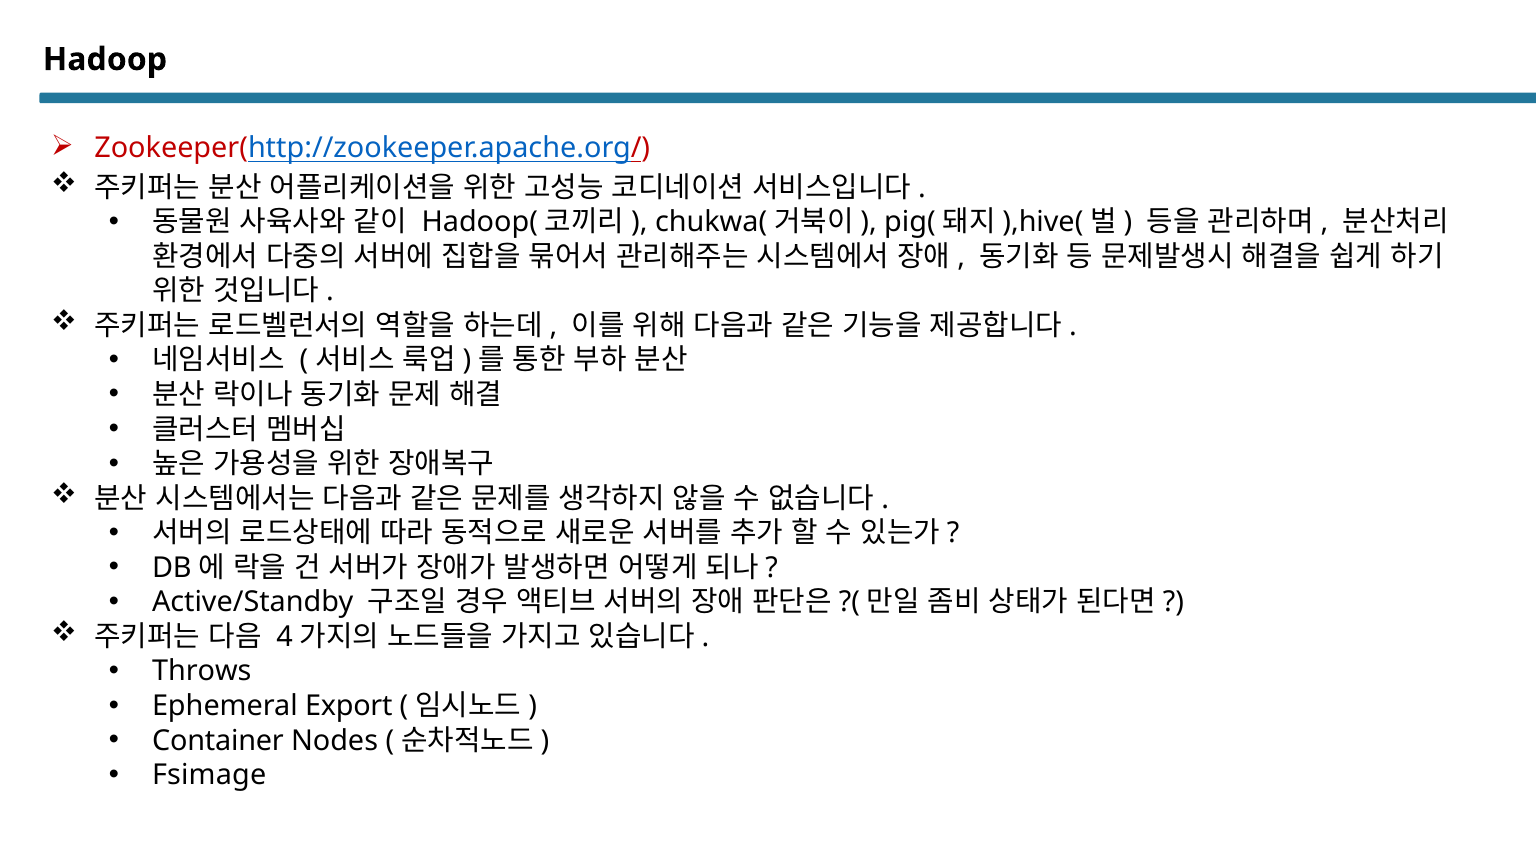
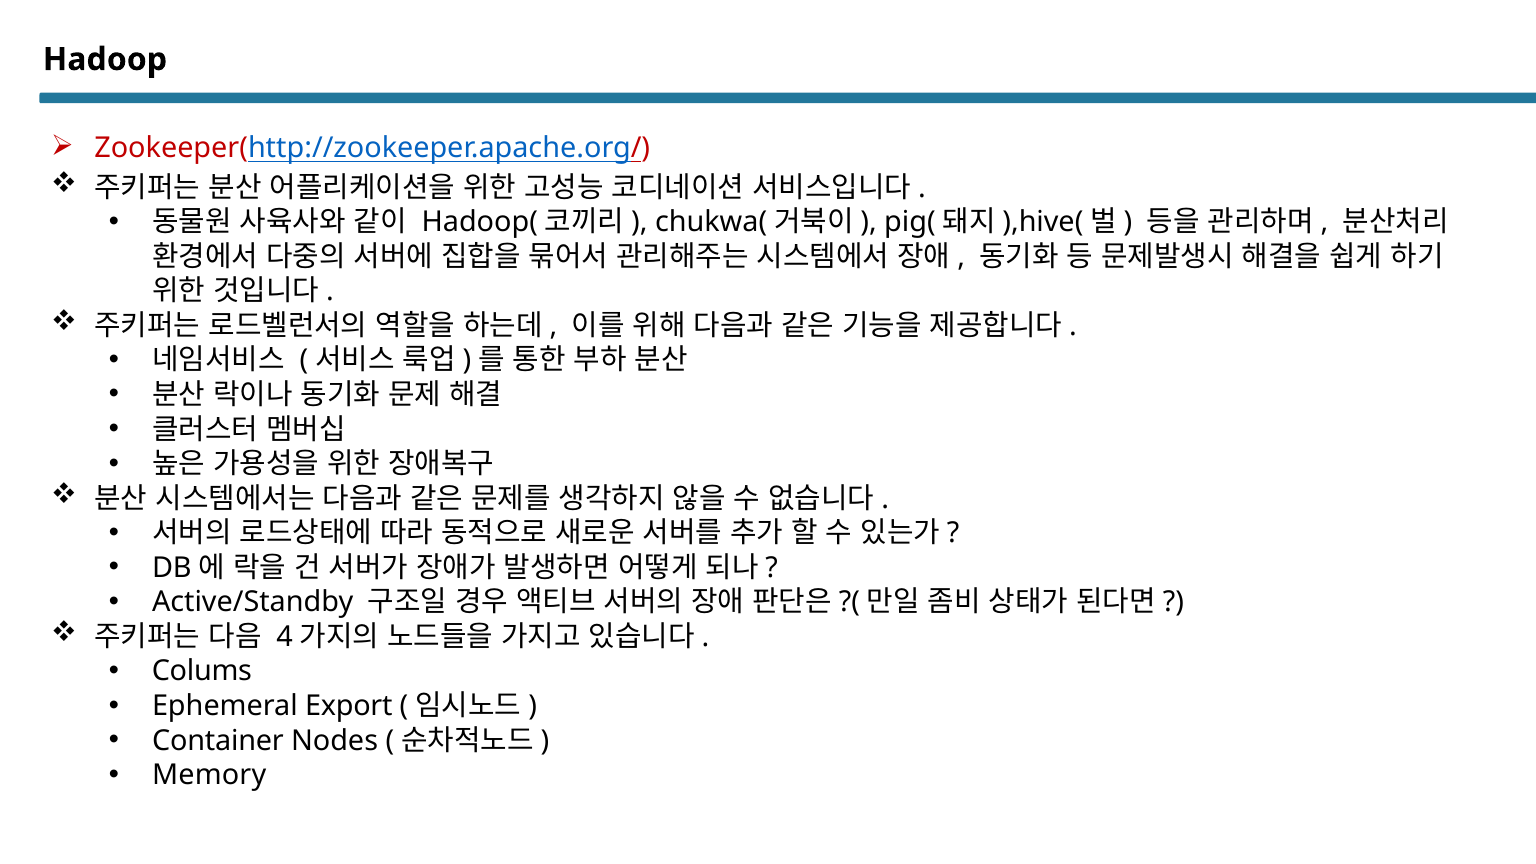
Throws: Throws -> Colums
Fsimage: Fsimage -> Memory
